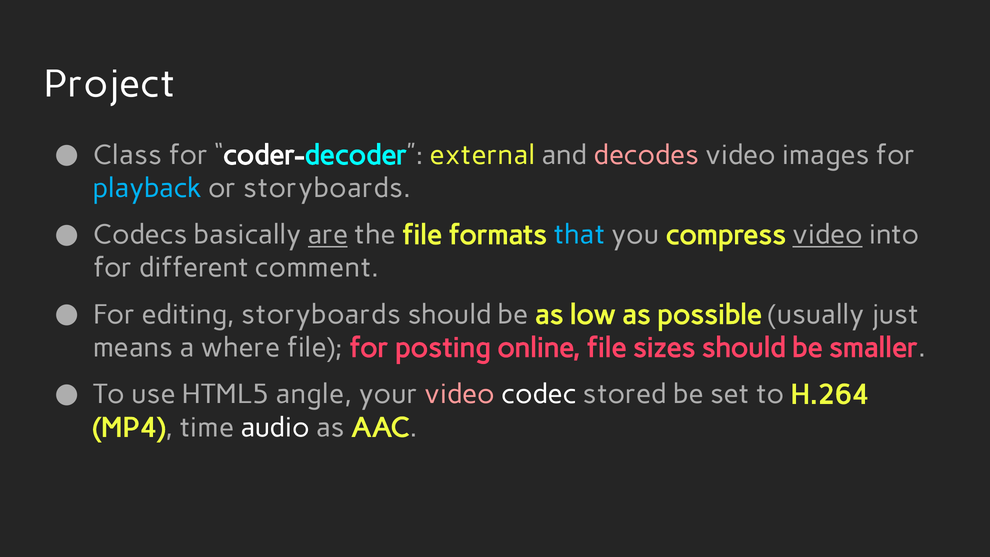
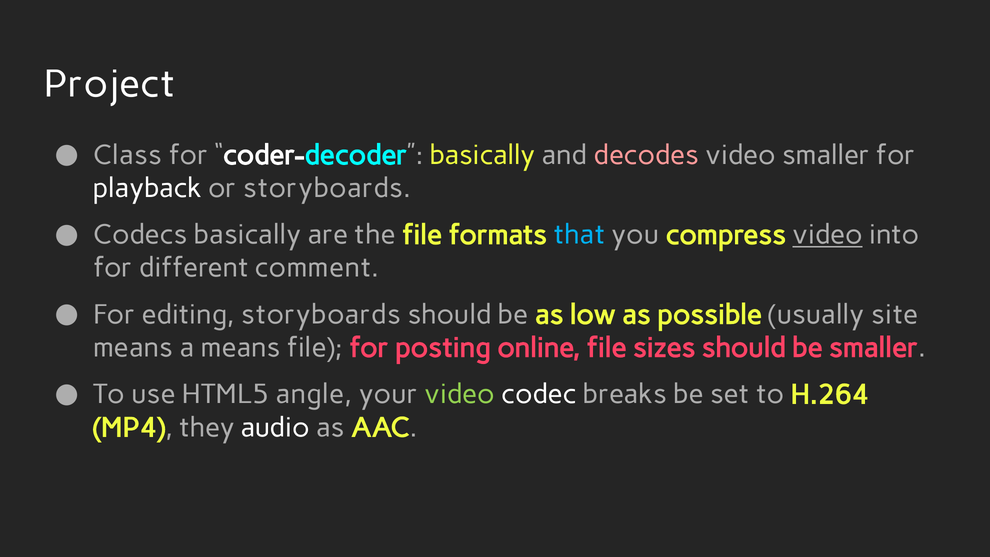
coder-decoder external: external -> basically
video images: images -> smaller
playback colour: light blue -> white
are underline: present -> none
just: just -> site
a where: where -> means
video at (460, 394) colour: pink -> light green
stored: stored -> breaks
time: time -> they
